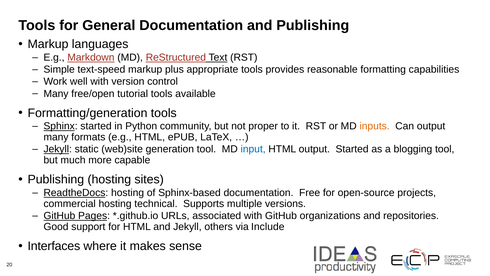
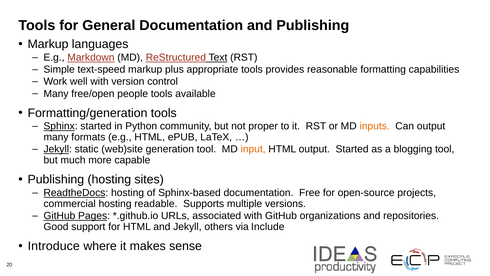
tutorial: tutorial -> people
input colour: blue -> orange
technical: technical -> readable
Interfaces: Interfaces -> Introduce
